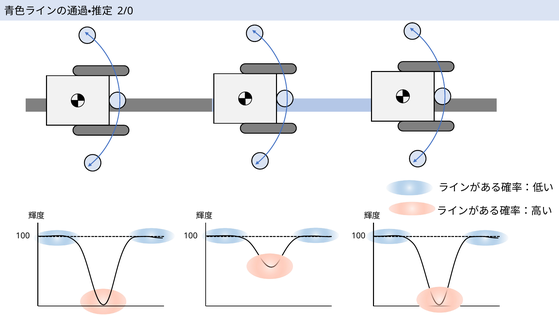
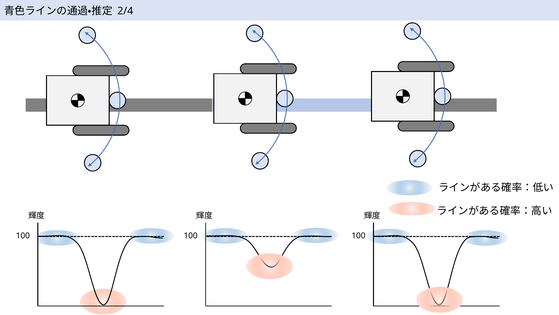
2/0: 2/0 -> 2/4
